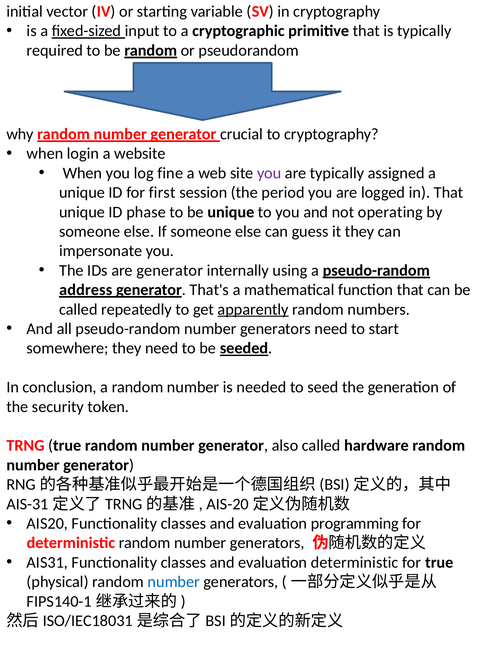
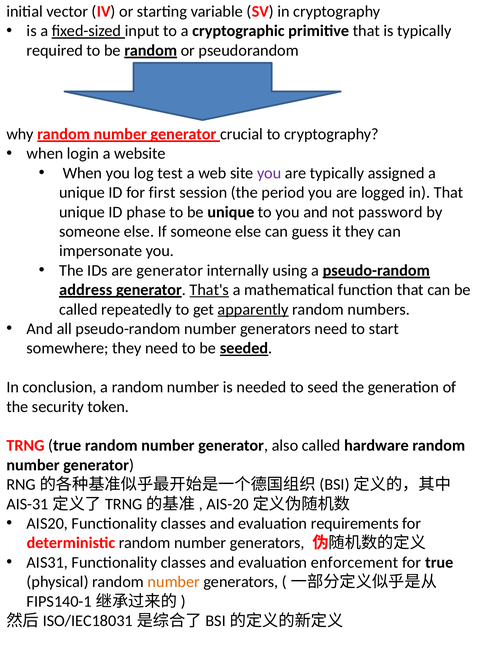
fine: fine -> test
operating: operating -> password
That's underline: none -> present
programming: programming -> requirements
evaluation deterministic: deterministic -> enforcement
number at (174, 582) colour: blue -> orange
